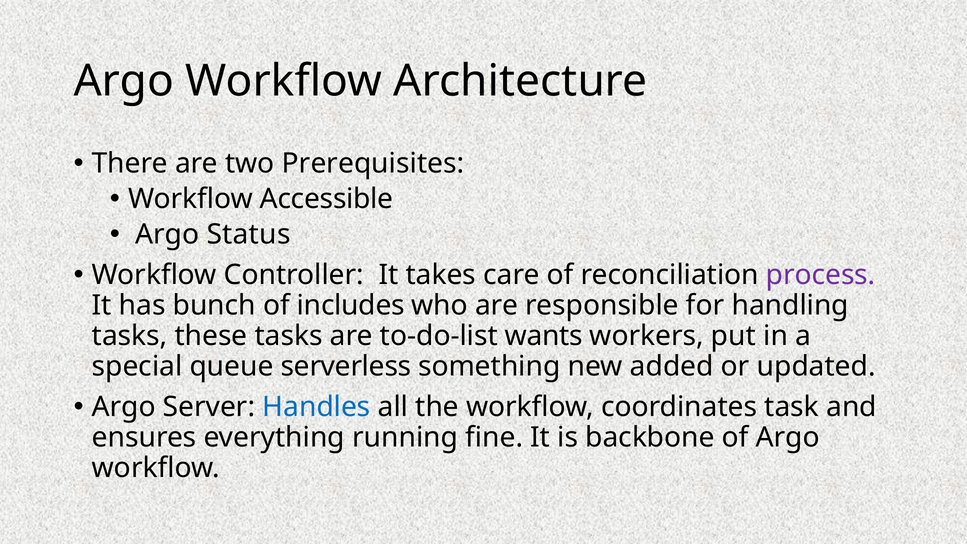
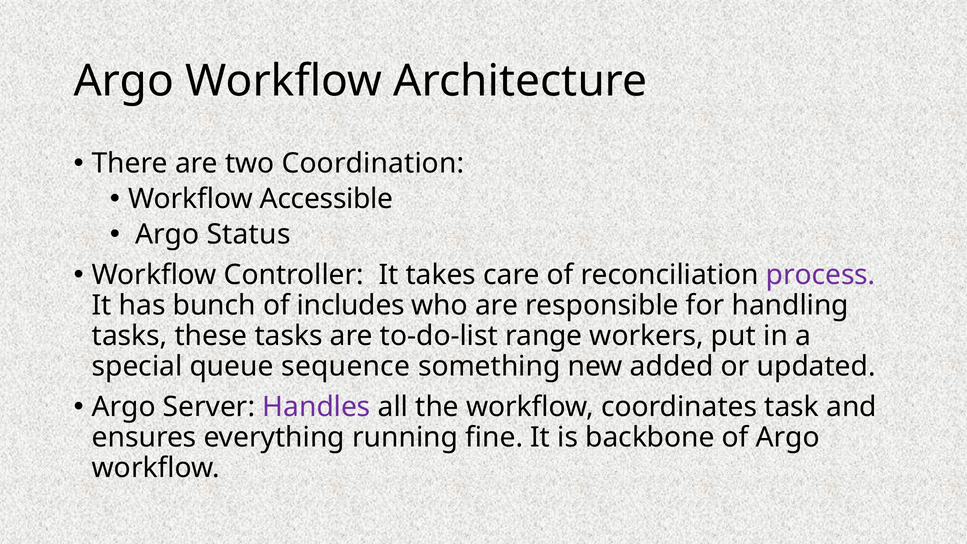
Prerequisites: Prerequisites -> Coordination
wants: wants -> range
serverless: serverless -> sequence
Handles colour: blue -> purple
